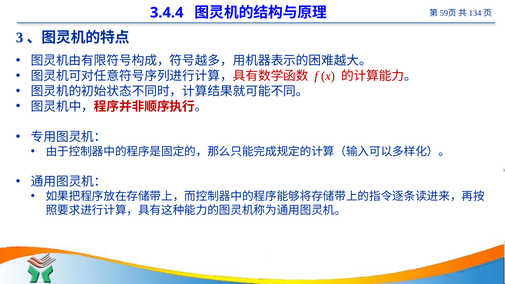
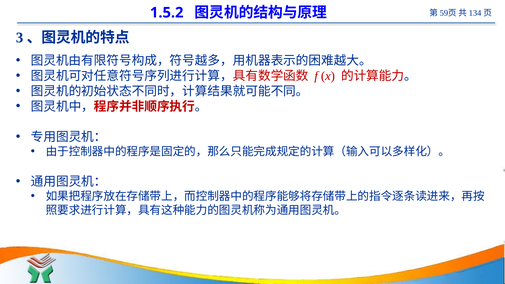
3.4.4: 3.4.4 -> 1.5.2
